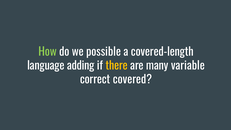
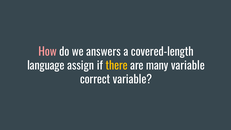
How colour: light green -> pink
possible: possible -> answers
adding: adding -> assign
correct covered: covered -> variable
